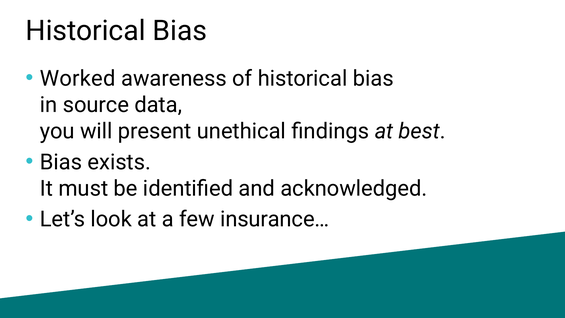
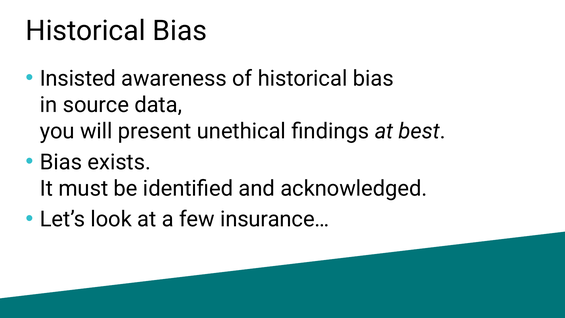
Worked: Worked -> Insisted
